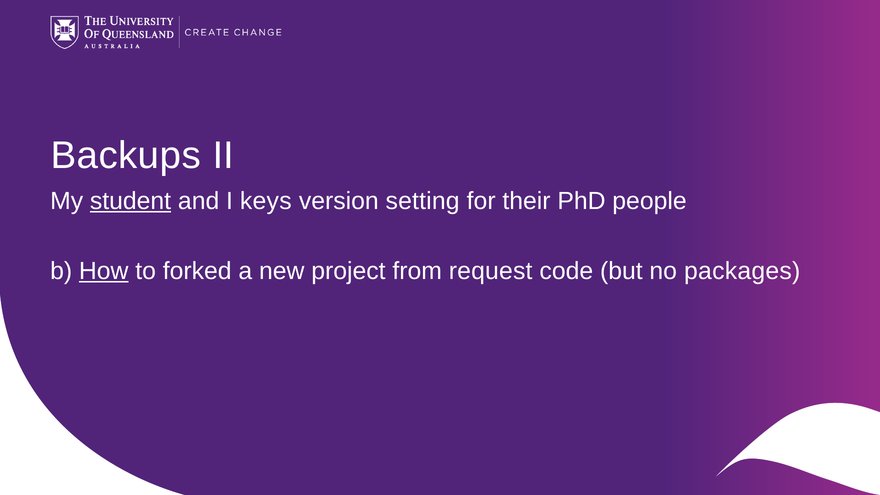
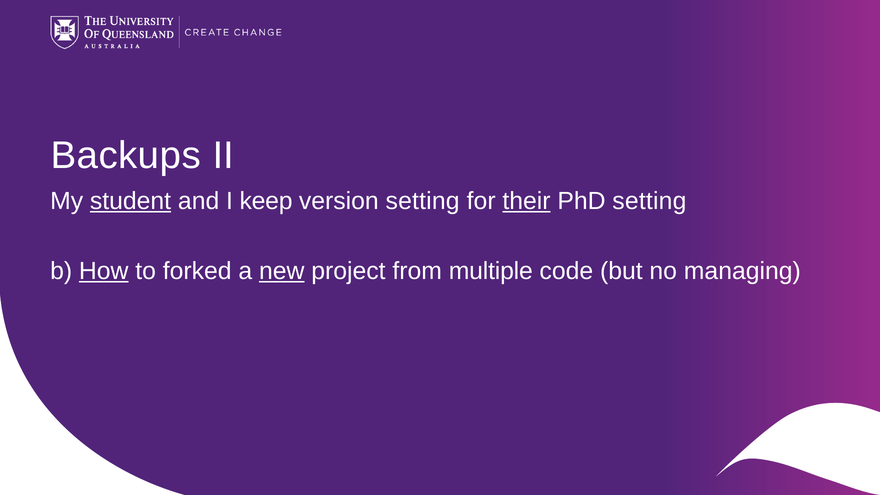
keys: keys -> keep
their underline: none -> present
PhD people: people -> setting
new underline: none -> present
request: request -> multiple
packages: packages -> managing
